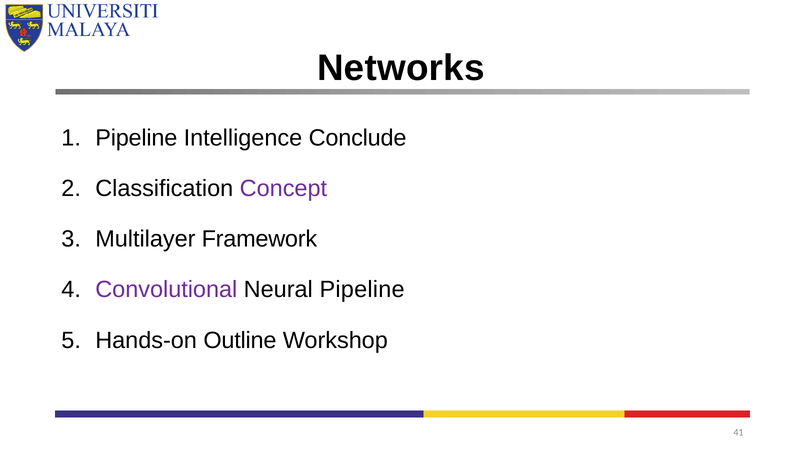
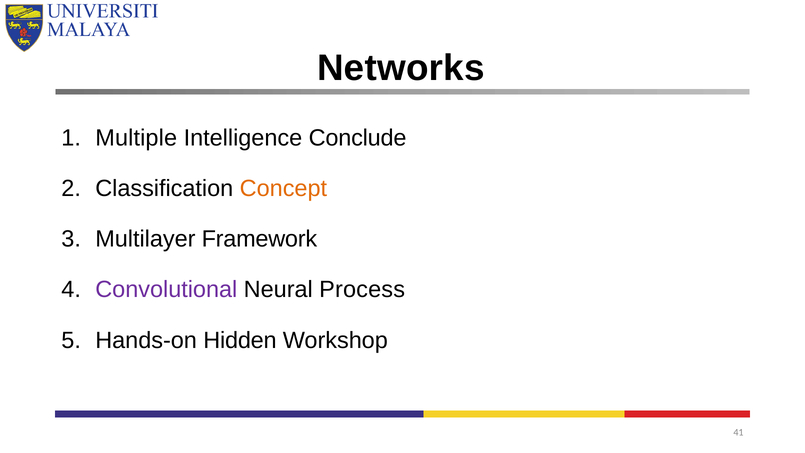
Pipeline at (136, 138): Pipeline -> Multiple
Concept colour: purple -> orange
Neural Pipeline: Pipeline -> Process
Outline: Outline -> Hidden
